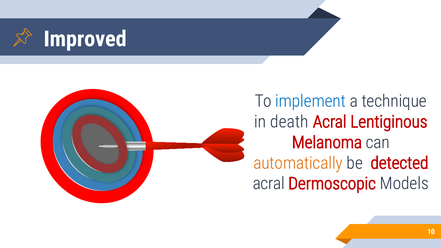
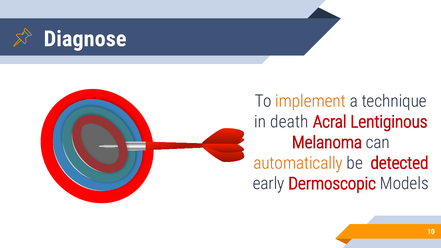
Improved: Improved -> Diagnose
implement colour: blue -> orange
acral at (269, 184): acral -> early
